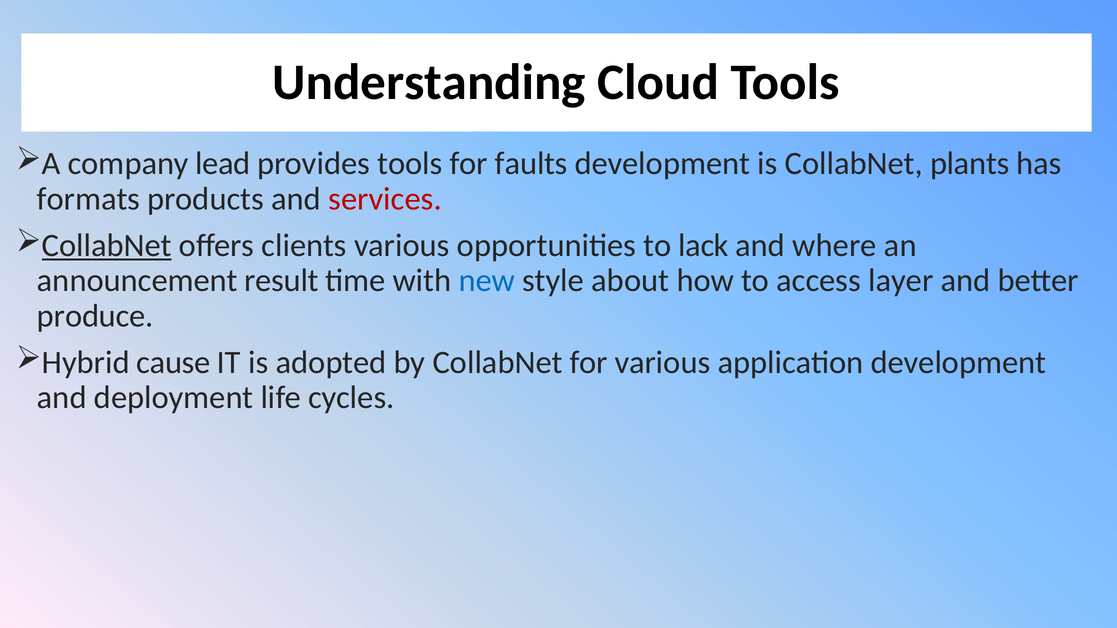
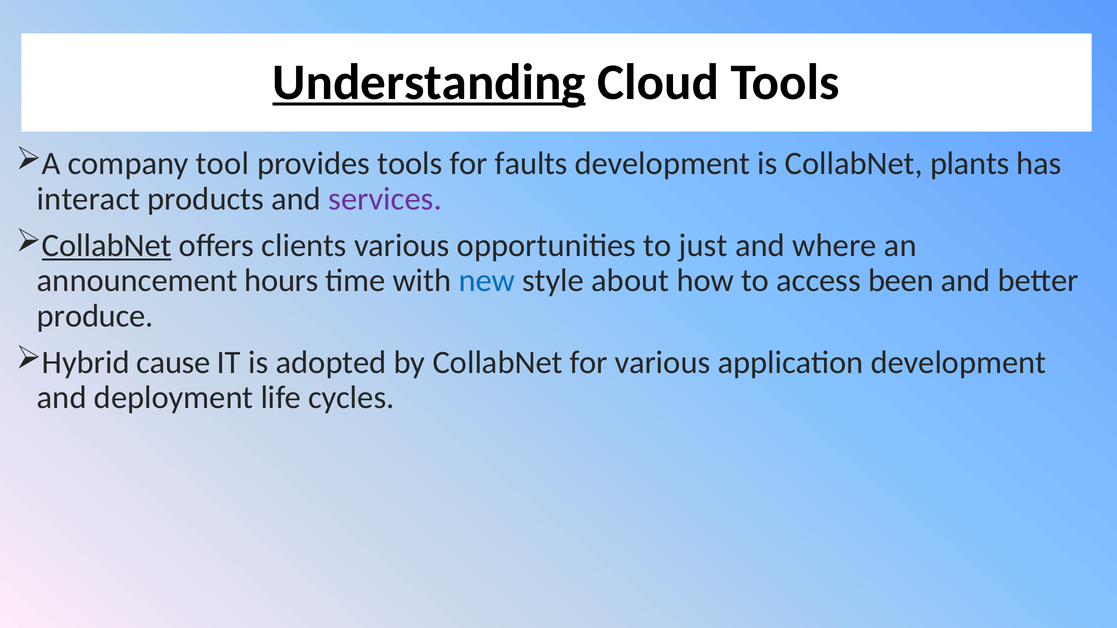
Understanding underline: none -> present
lead: lead -> tool
formats: formats -> interact
services colour: red -> purple
lack: lack -> just
result: result -> hours
layer: layer -> been
